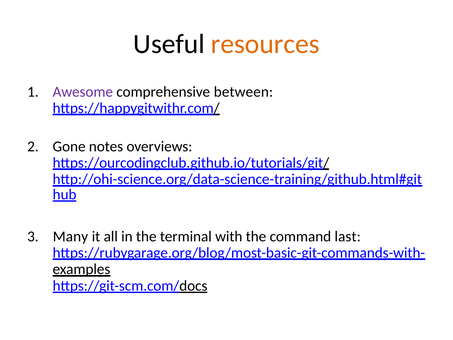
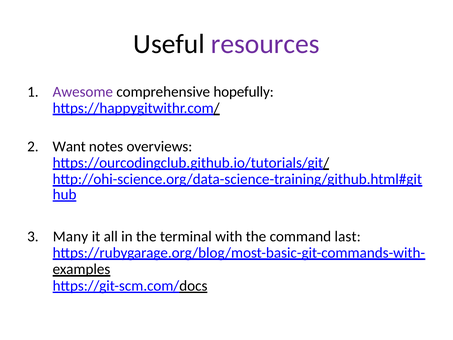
resources colour: orange -> purple
between: between -> hopefully
Gone: Gone -> Want
